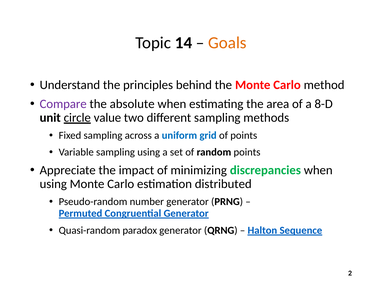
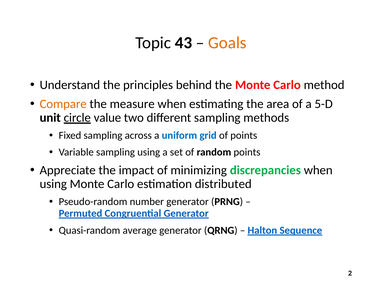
14: 14 -> 43
Compare colour: purple -> orange
absolute: absolute -> measure
8-D: 8-D -> 5-D
paradox: paradox -> average
